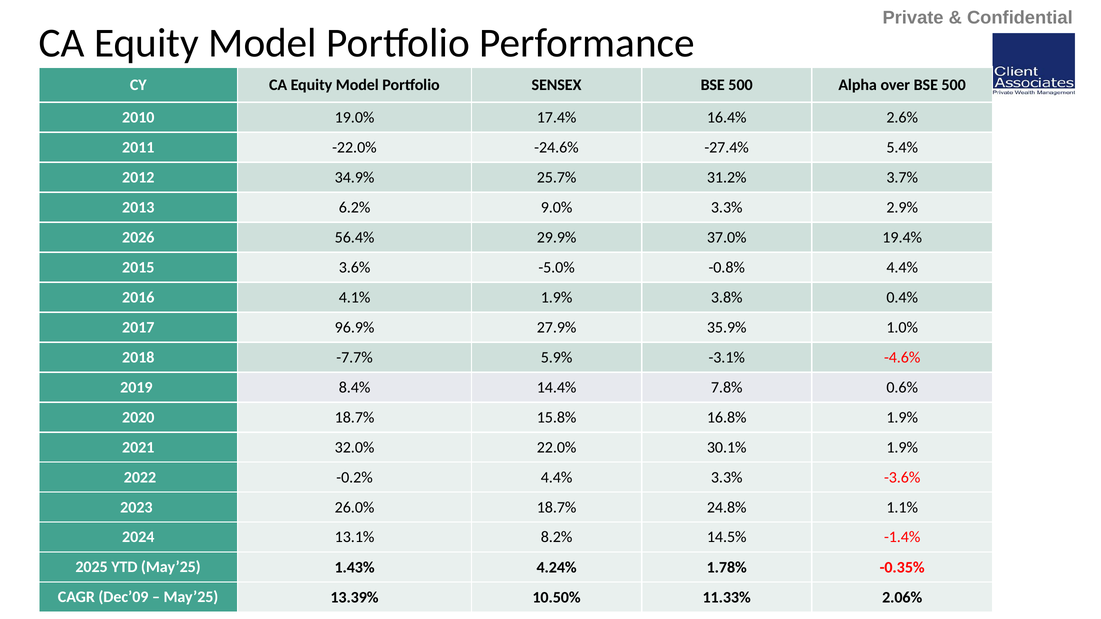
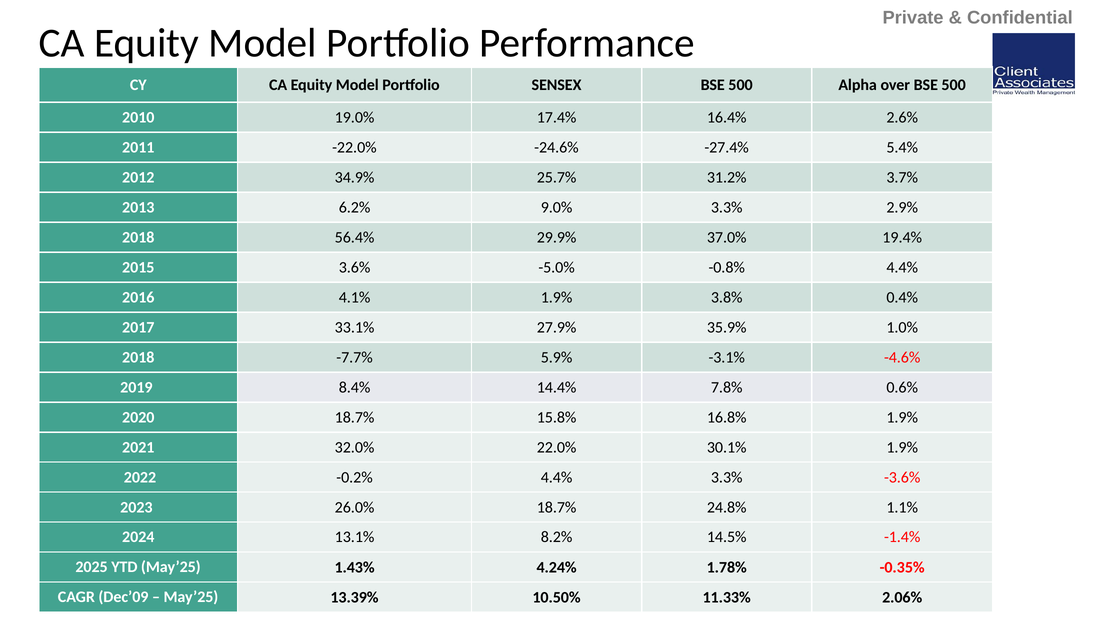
2026 at (138, 238): 2026 -> 2018
96.9%: 96.9% -> 33.1%
